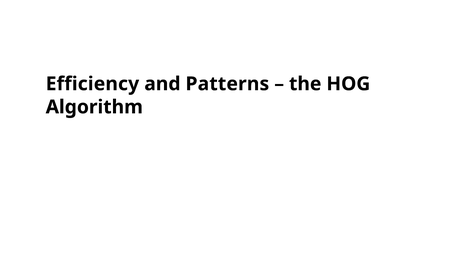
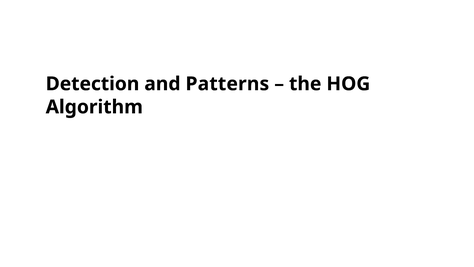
Efficiency: Efficiency -> Detection
